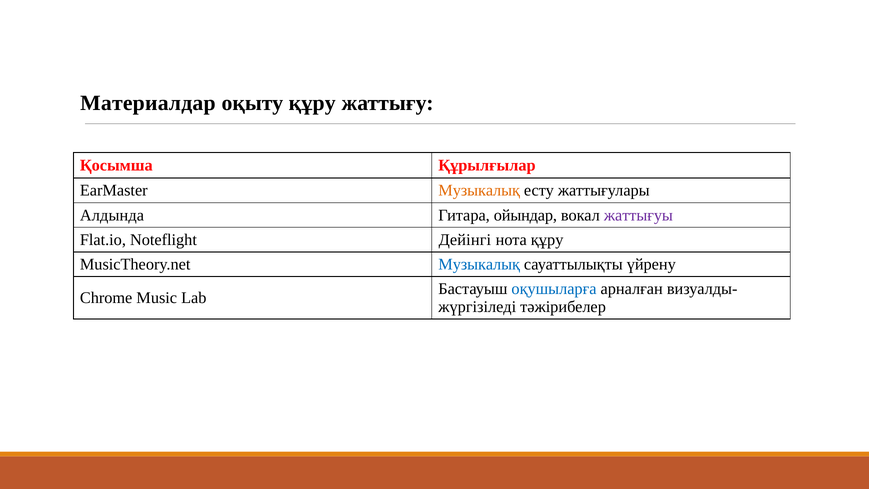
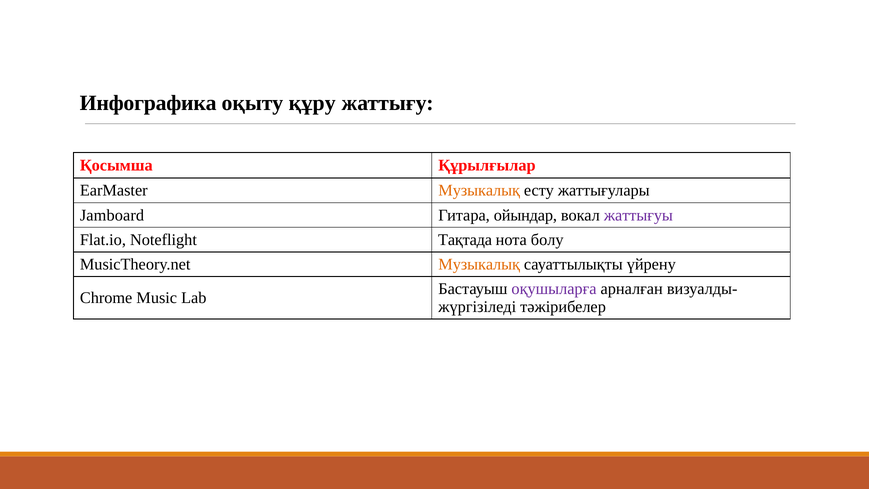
Материалдар: Материалдар -> Инфографика
Алдында: Алдында -> Jamboard
Дейінгі: Дейінгі -> Тақтада
нота құру: құру -> болу
Музыкалық at (479, 264) colour: blue -> orange
оқушыларға colour: blue -> purple
